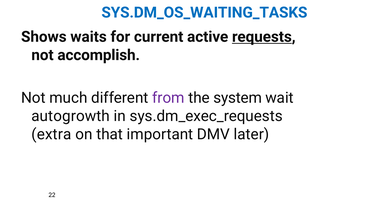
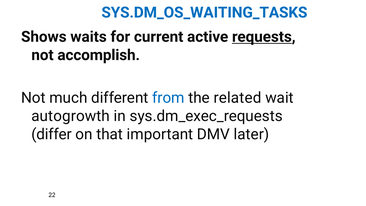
from colour: purple -> blue
system: system -> related
extra: extra -> differ
